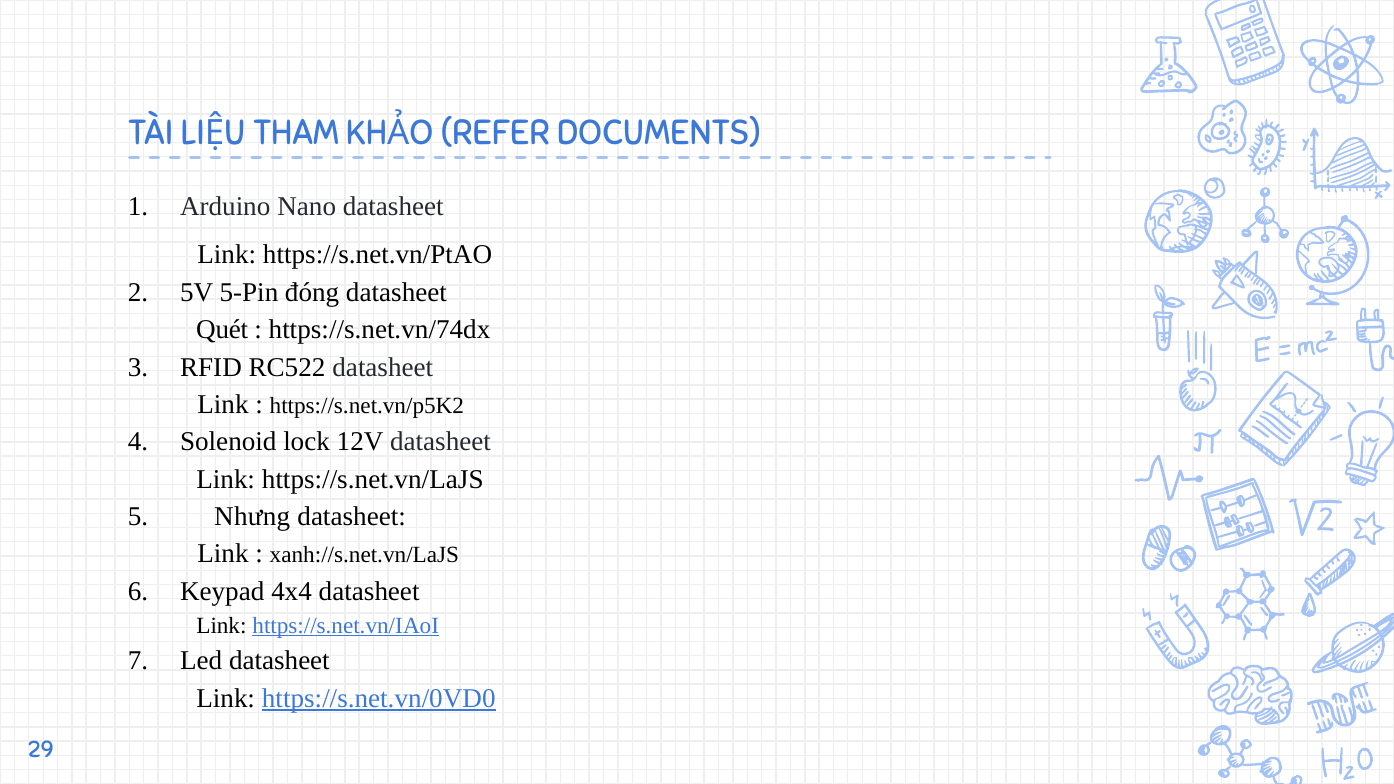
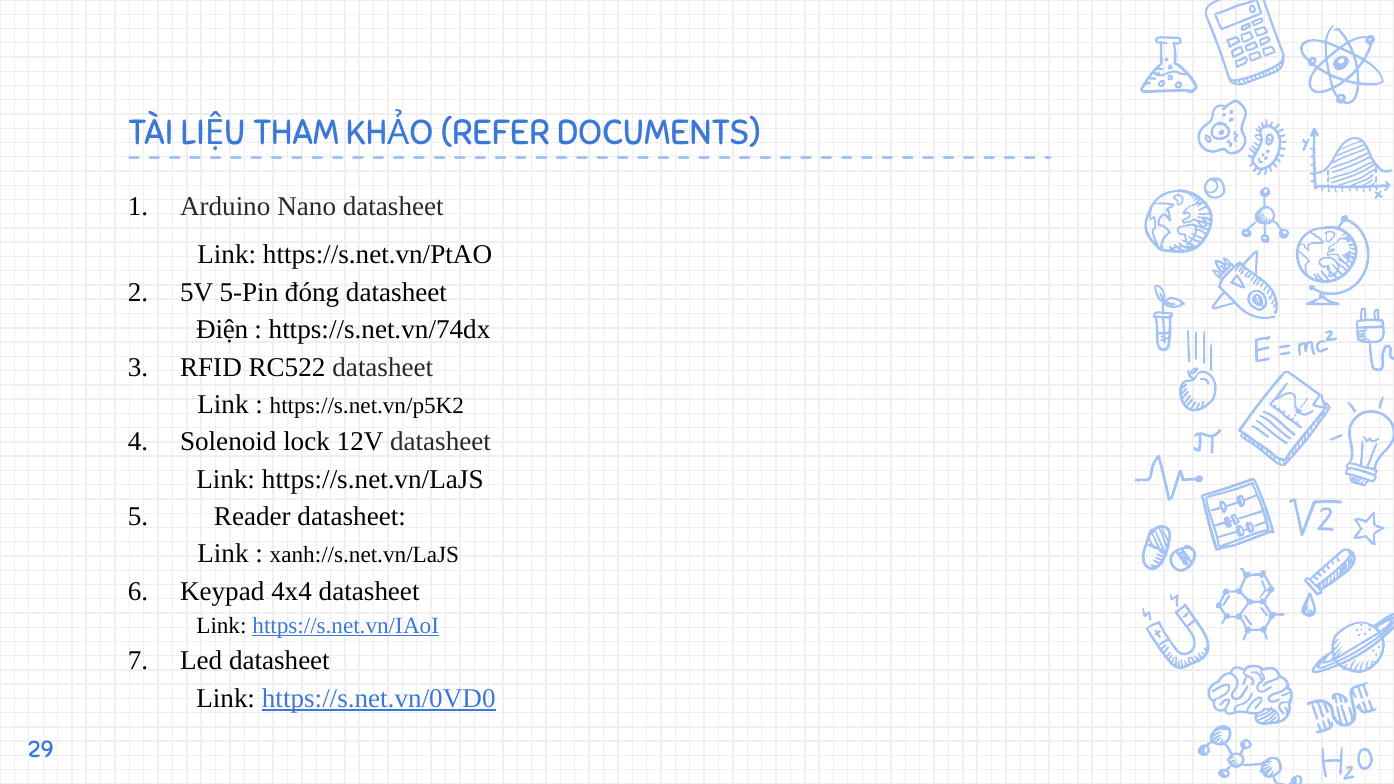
Quét: Quét -> Điện
Nhưng: Nhưng -> Reader
